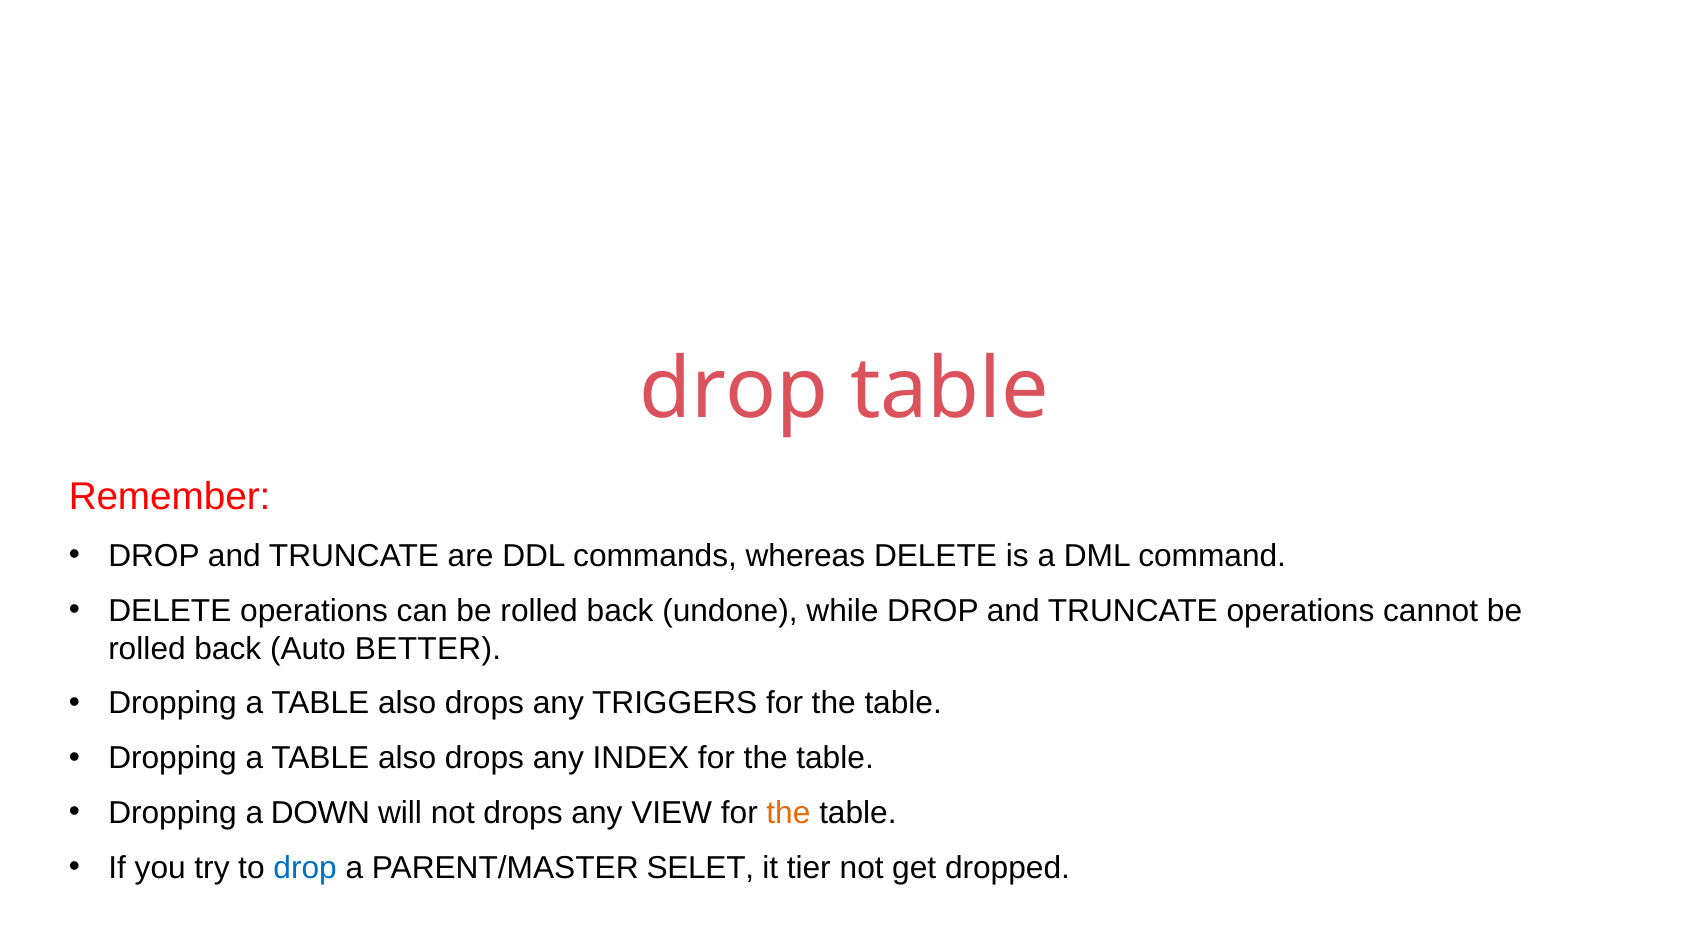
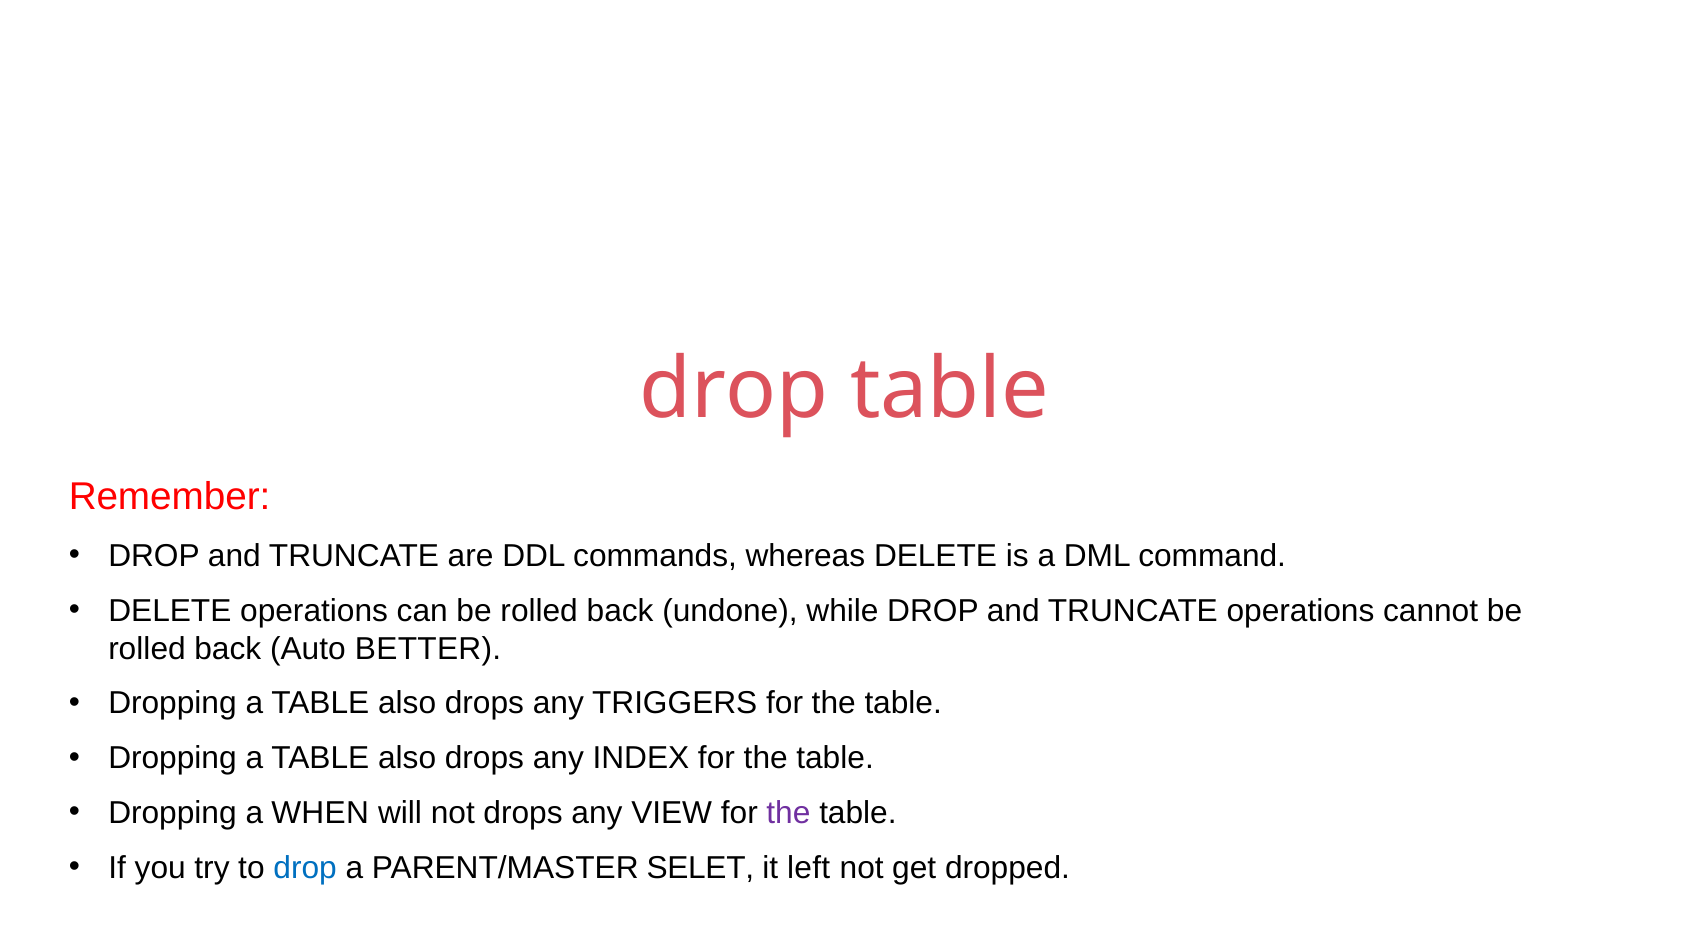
DOWN: DOWN -> WHEN
the at (788, 813) colour: orange -> purple
tier: tier -> left
